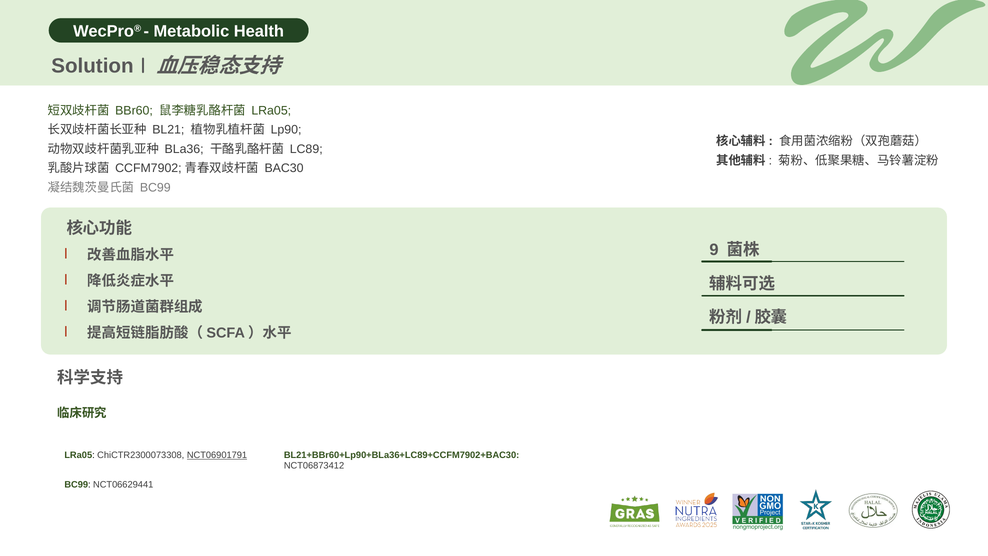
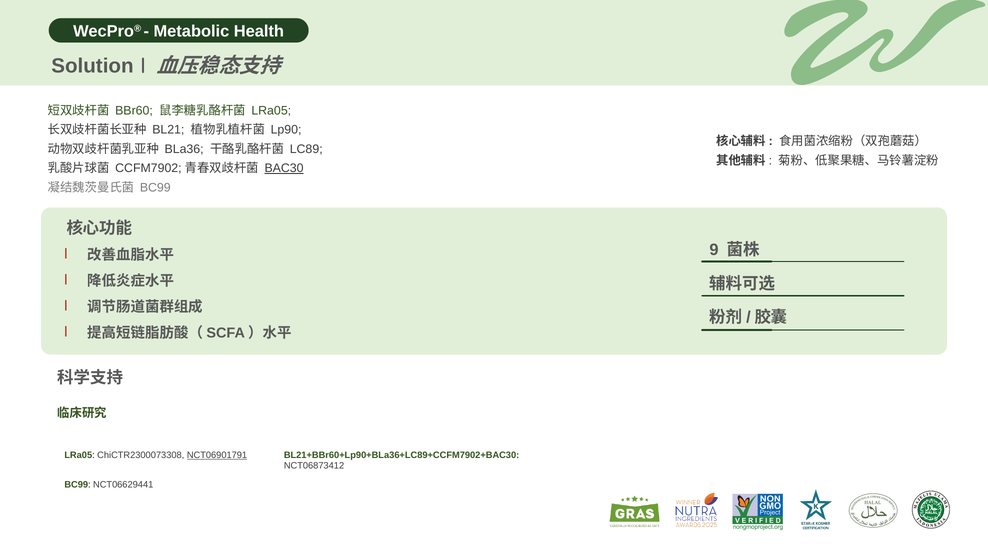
BAC30 underline: none -> present
